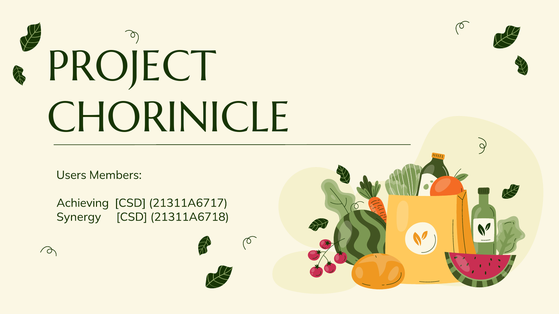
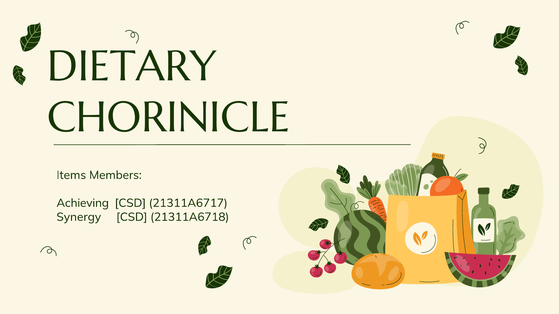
PROJECT: PROJECT -> DIETARY
Users: Users -> Items
